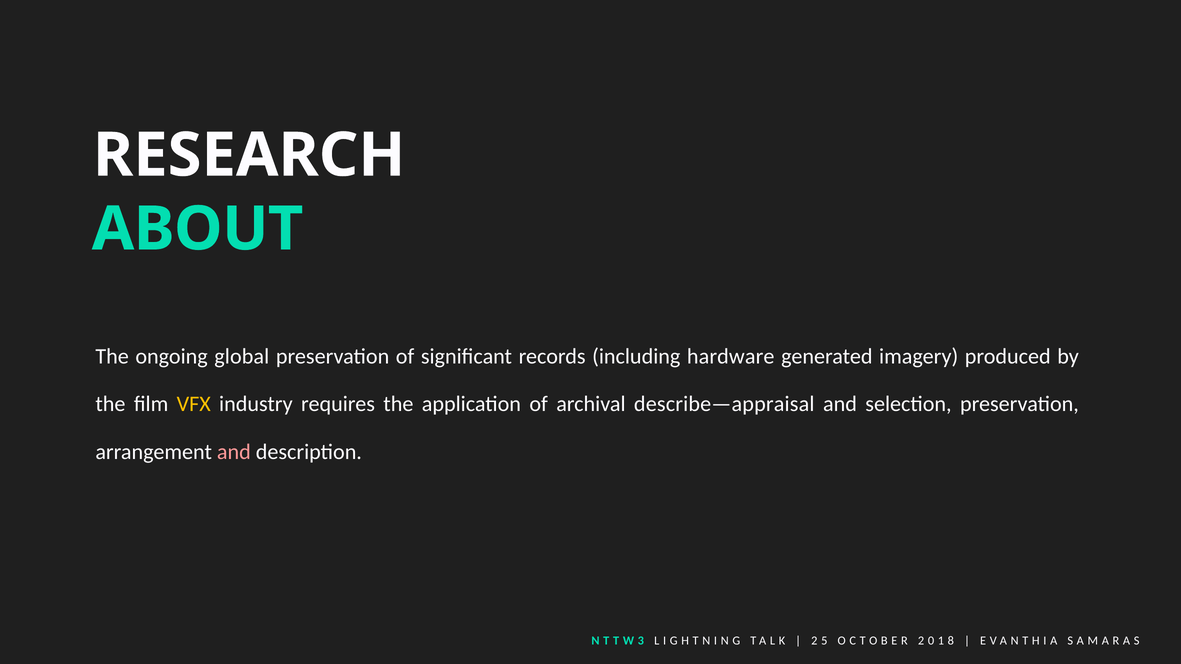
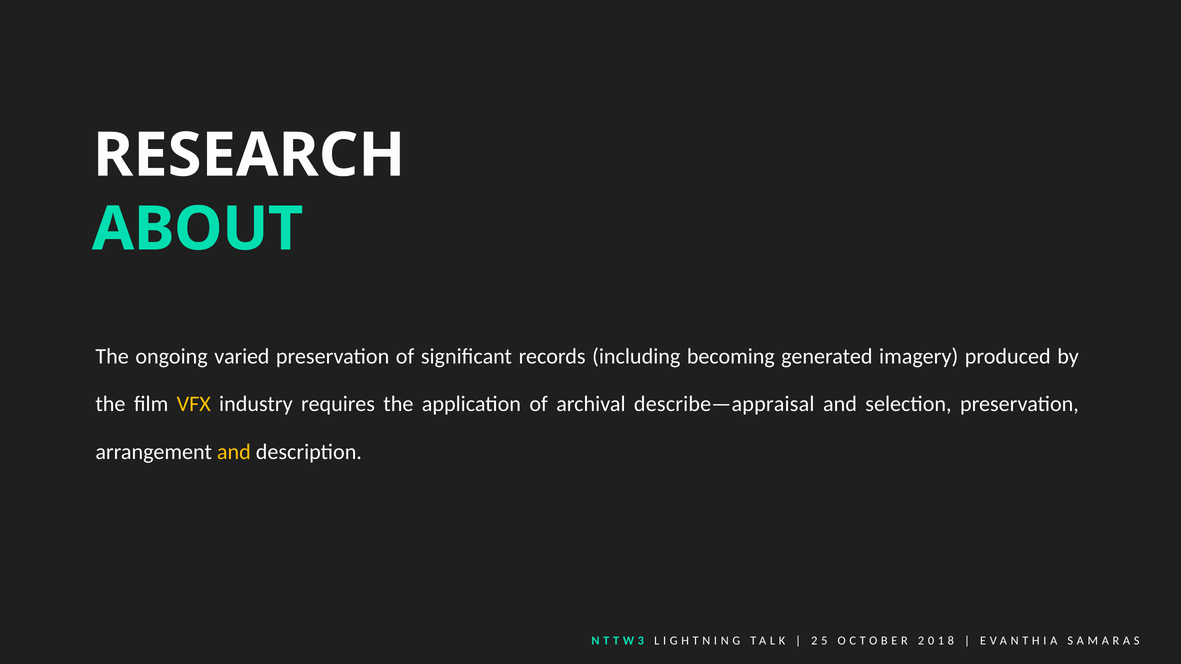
global: global -> varied
hardware: hardware -> becoming
and at (234, 452) colour: pink -> yellow
